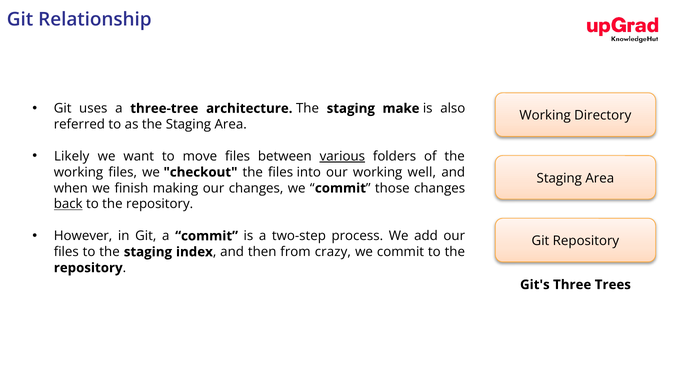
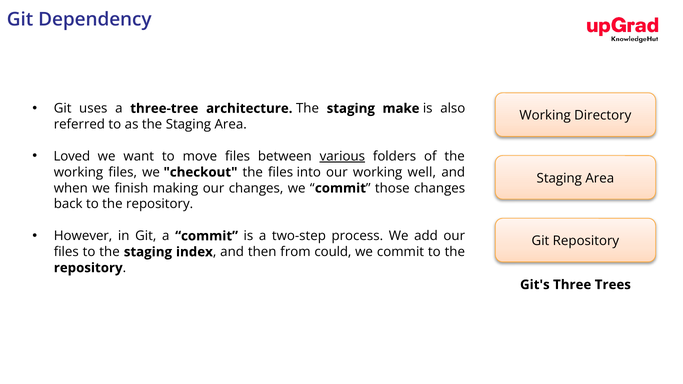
Relationship: Relationship -> Dependency
Likely: Likely -> Loved
back underline: present -> none
crazy: crazy -> could
